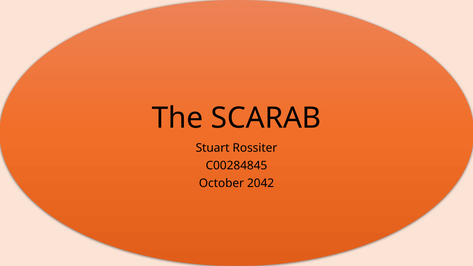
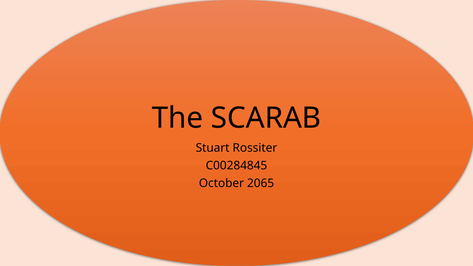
2042: 2042 -> 2065
